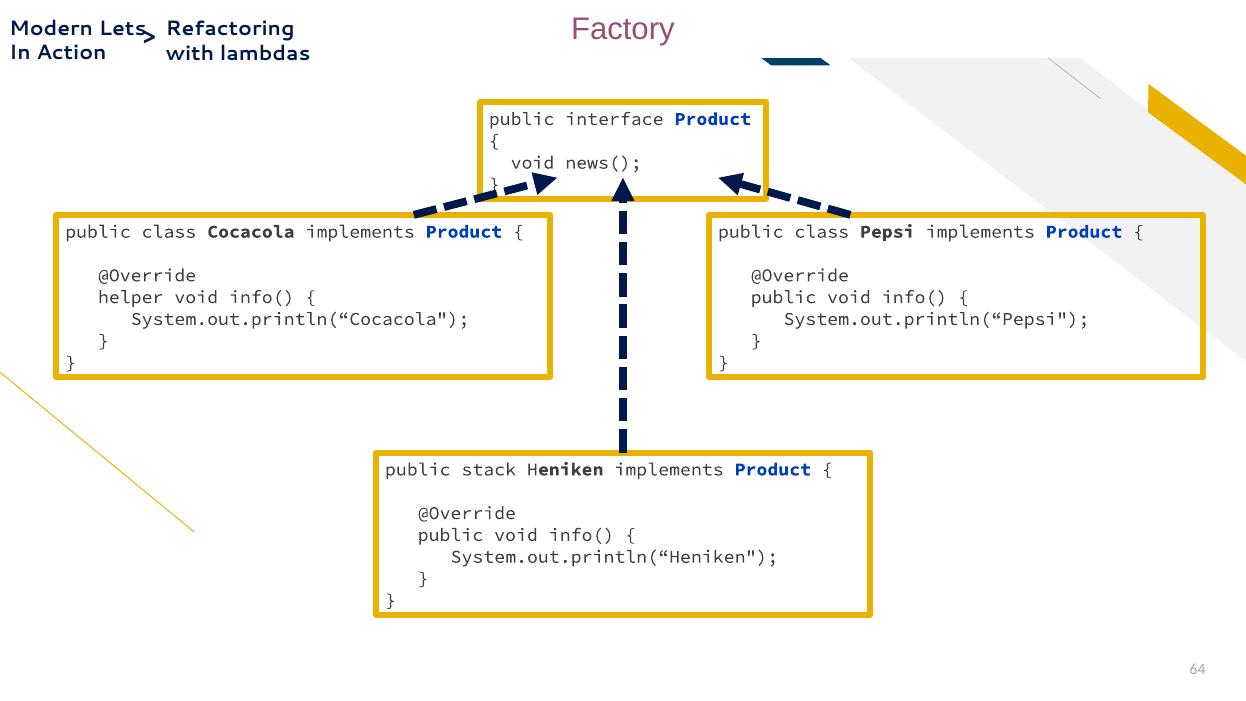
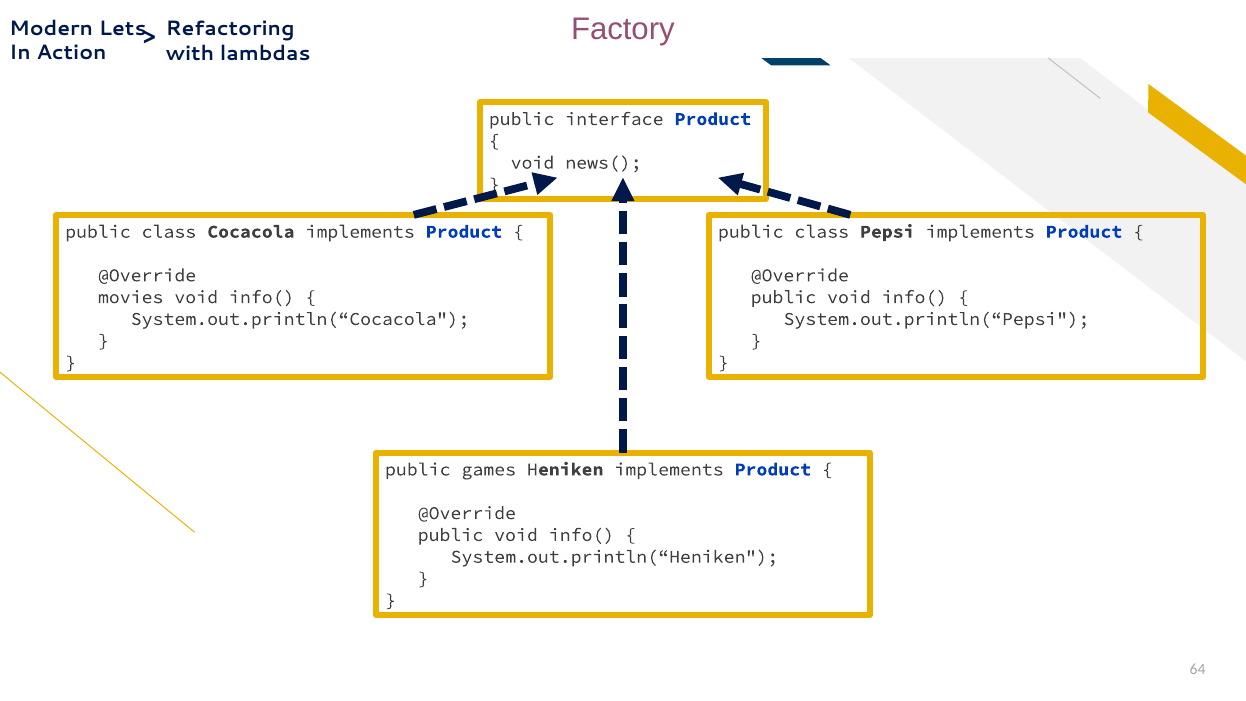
helper: helper -> movies
stack: stack -> games
